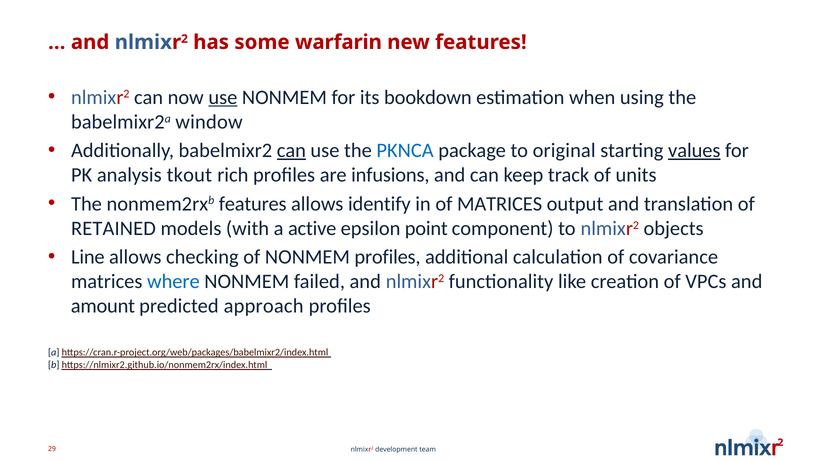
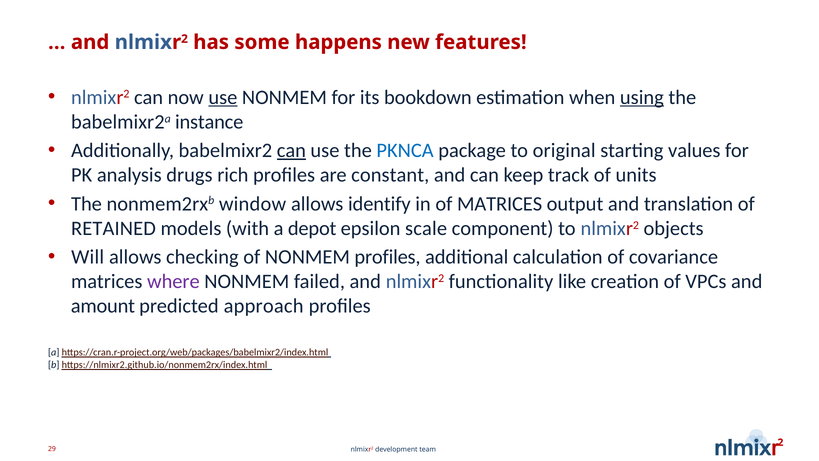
warfarin: warfarin -> happens
using underline: none -> present
window: window -> instance
values underline: present -> none
tkout: tkout -> drugs
infusions: infusions -> constant
nonmem2rxb features: features -> window
active: active -> depot
point: point -> scale
Line: Line -> Will
where colour: blue -> purple
